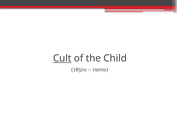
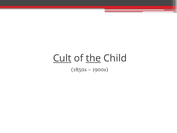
the underline: none -> present
